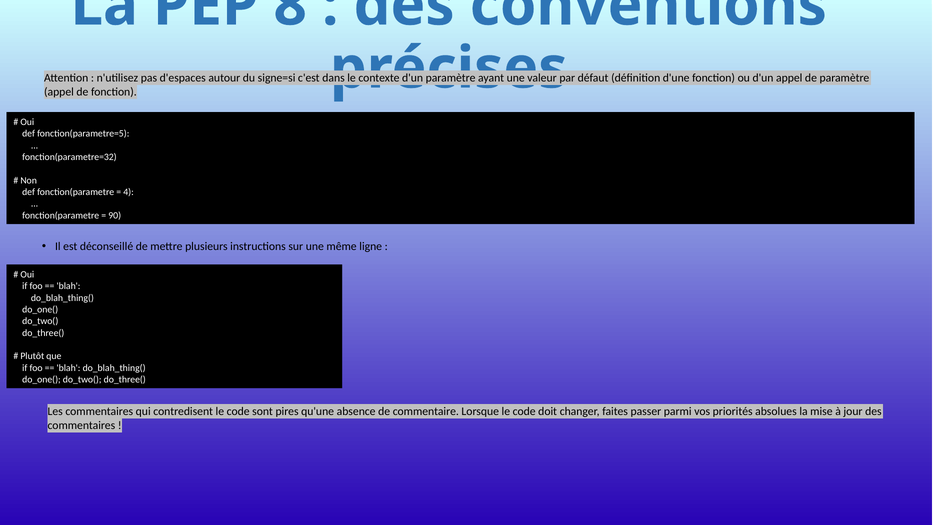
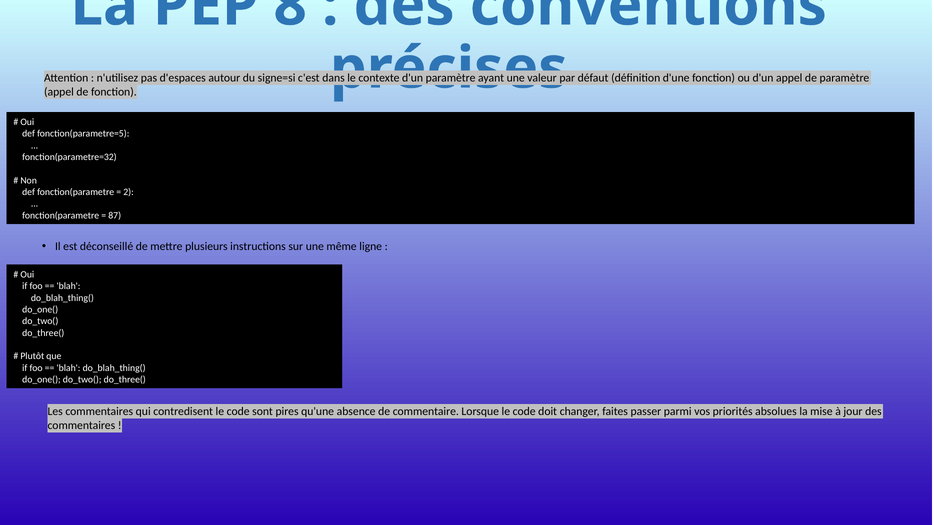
4: 4 -> 2
90: 90 -> 87
